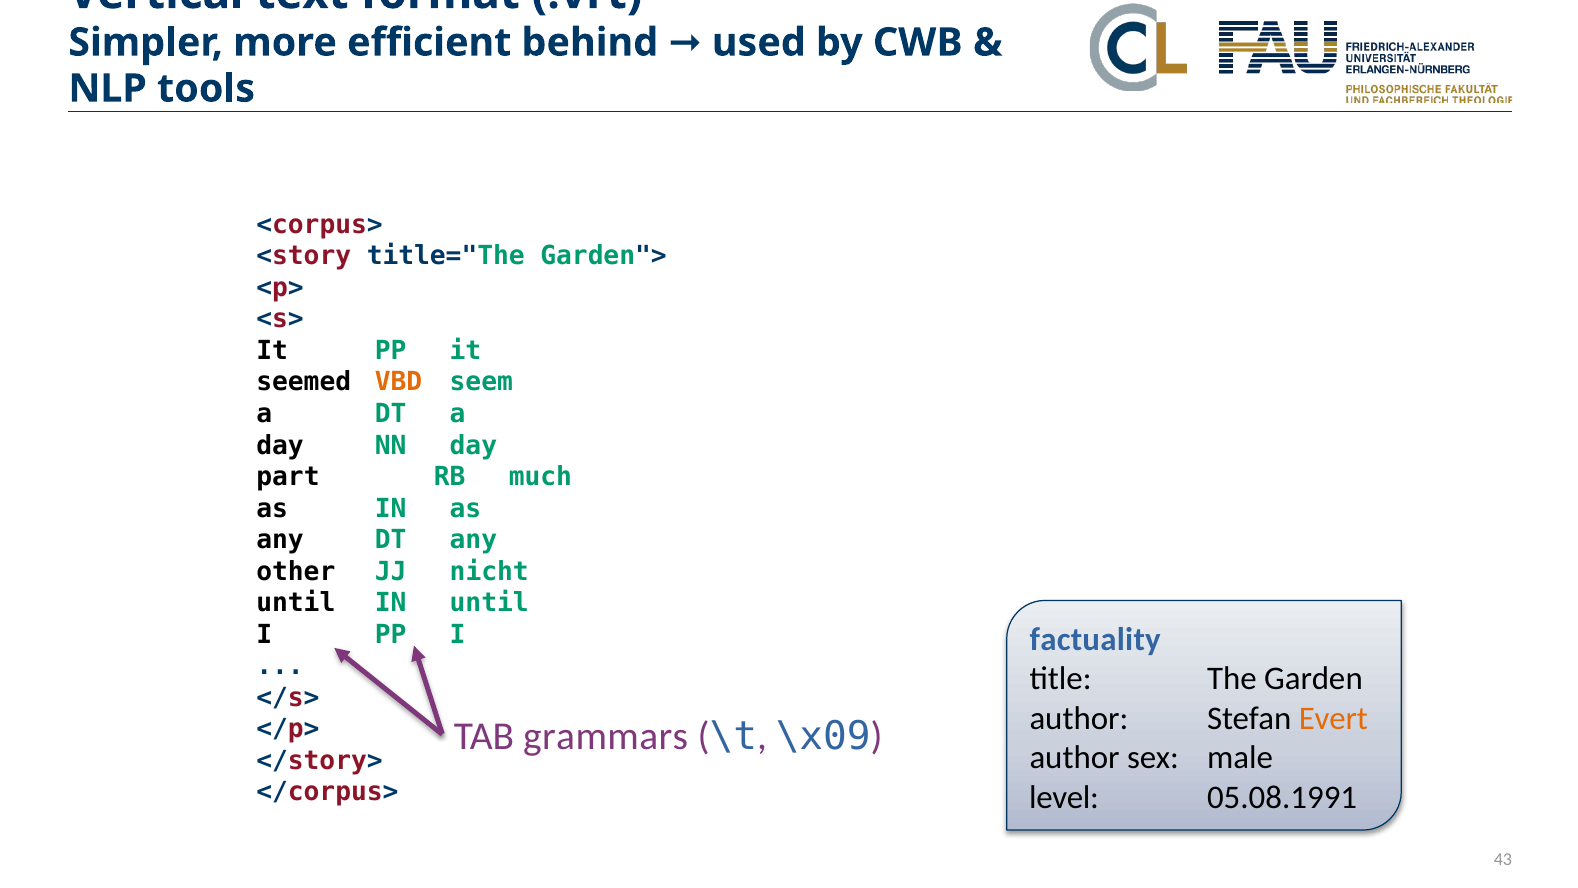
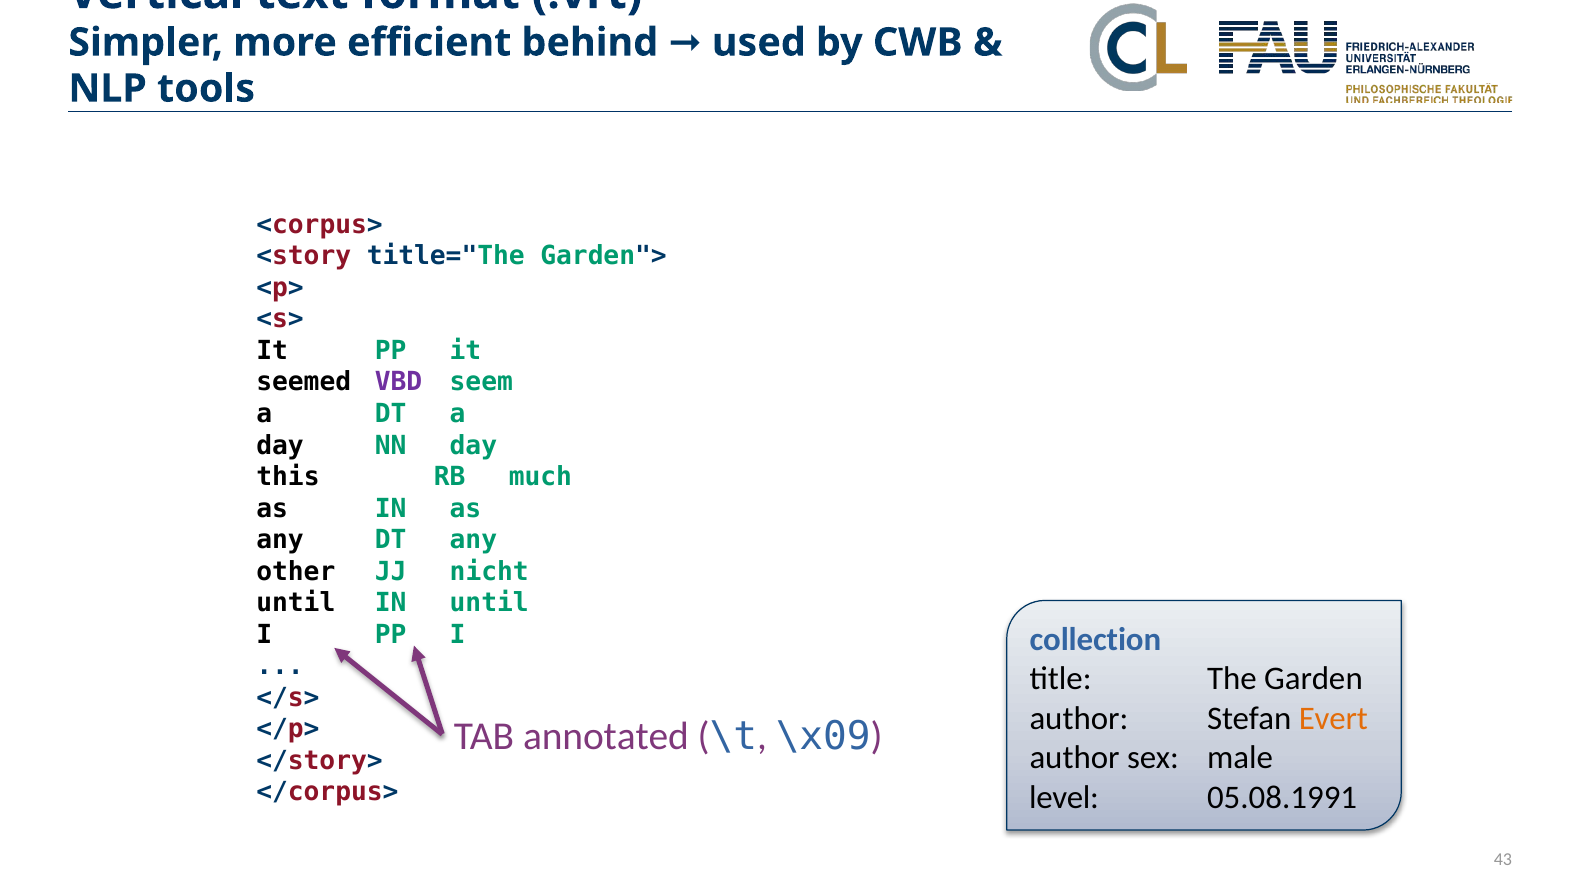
VBD colour: orange -> purple
part: part -> this
factuality: factuality -> collection
grammars: grammars -> annotated
